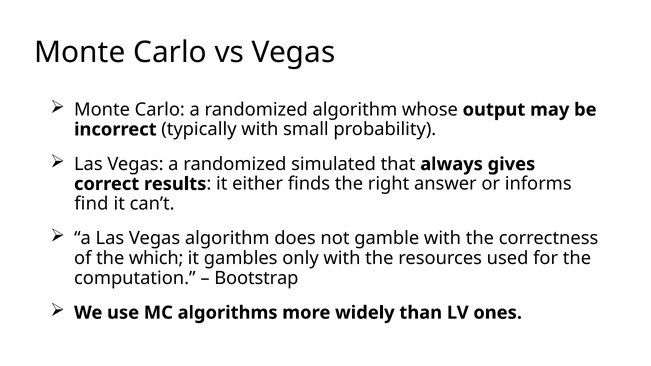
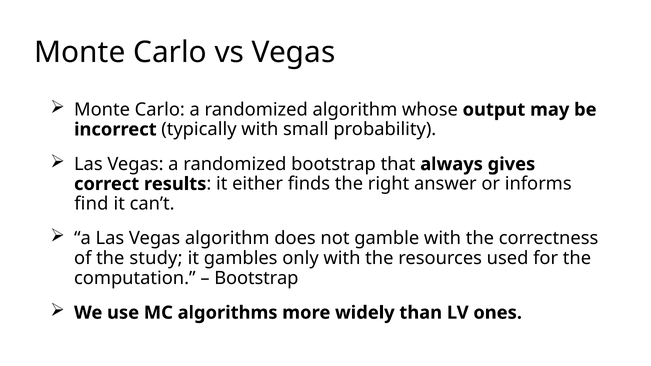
randomized simulated: simulated -> bootstrap
which: which -> study
